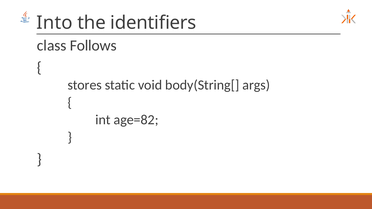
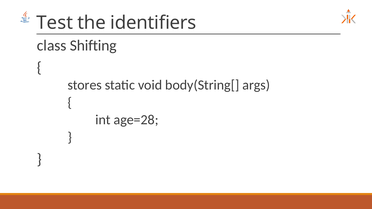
Into: Into -> Test
Follows: Follows -> Shifting
age=82: age=82 -> age=28
